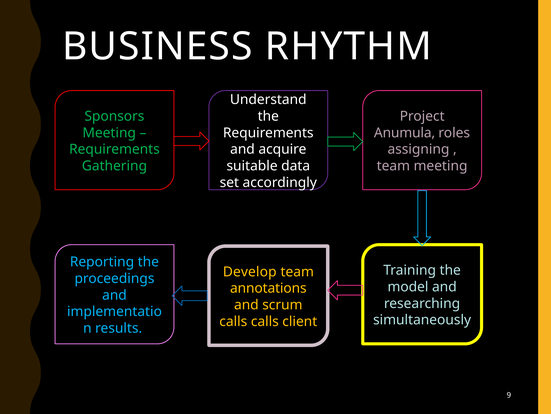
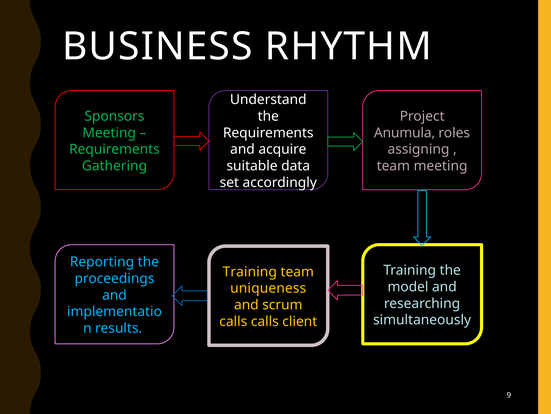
Develop at (250, 271): Develop -> Training
annotations: annotations -> uniqueness
